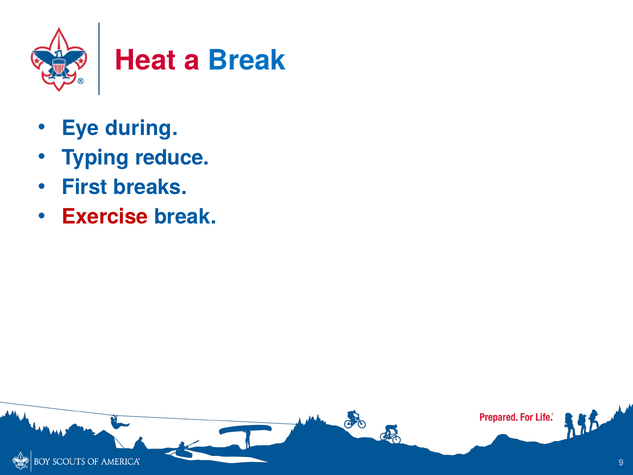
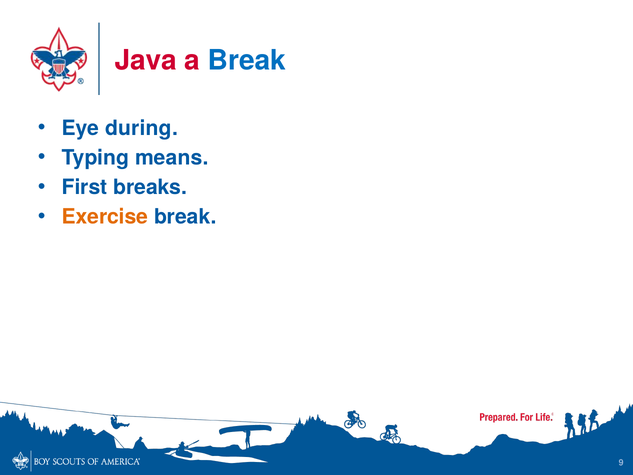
Heat: Heat -> Java
reduce: reduce -> means
Exercise colour: red -> orange
